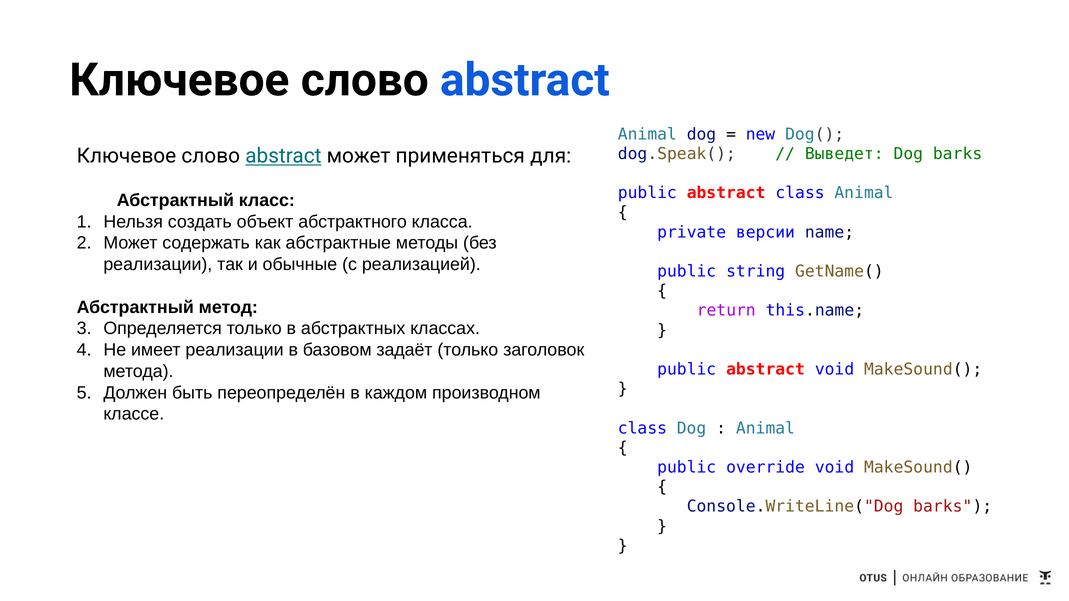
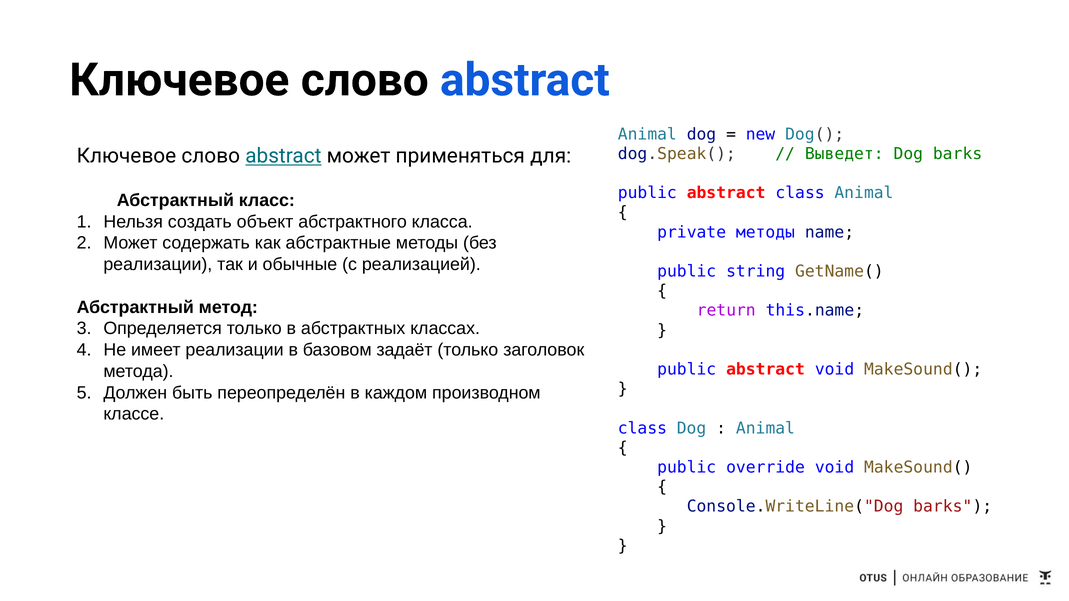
private версии: версии -> методы
